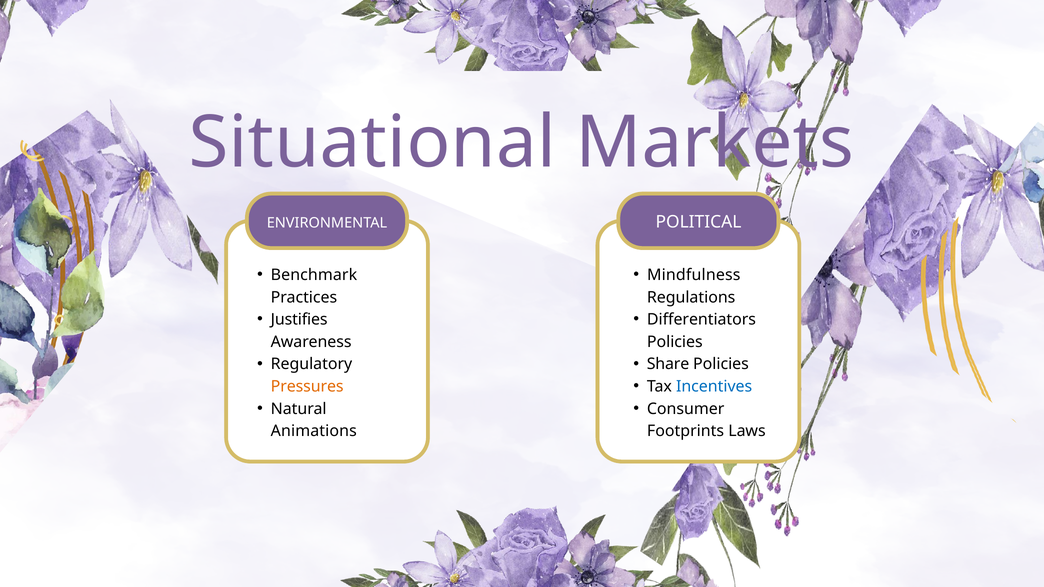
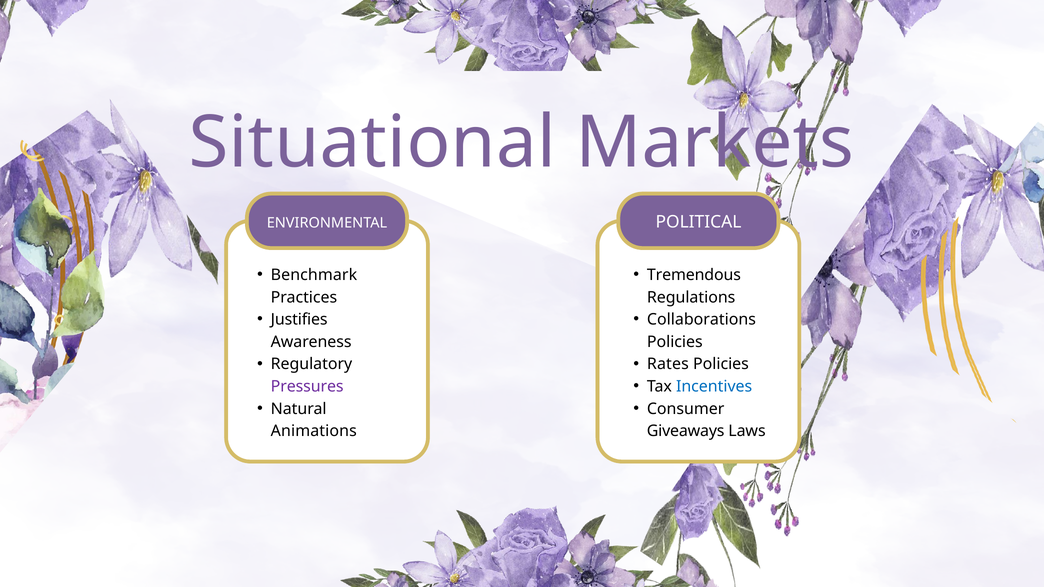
Mindfulness: Mindfulness -> Tremendous
Differentiators: Differentiators -> Collaborations
Share: Share -> Rates
Pressures colour: orange -> purple
Footprints: Footprints -> Giveaways
